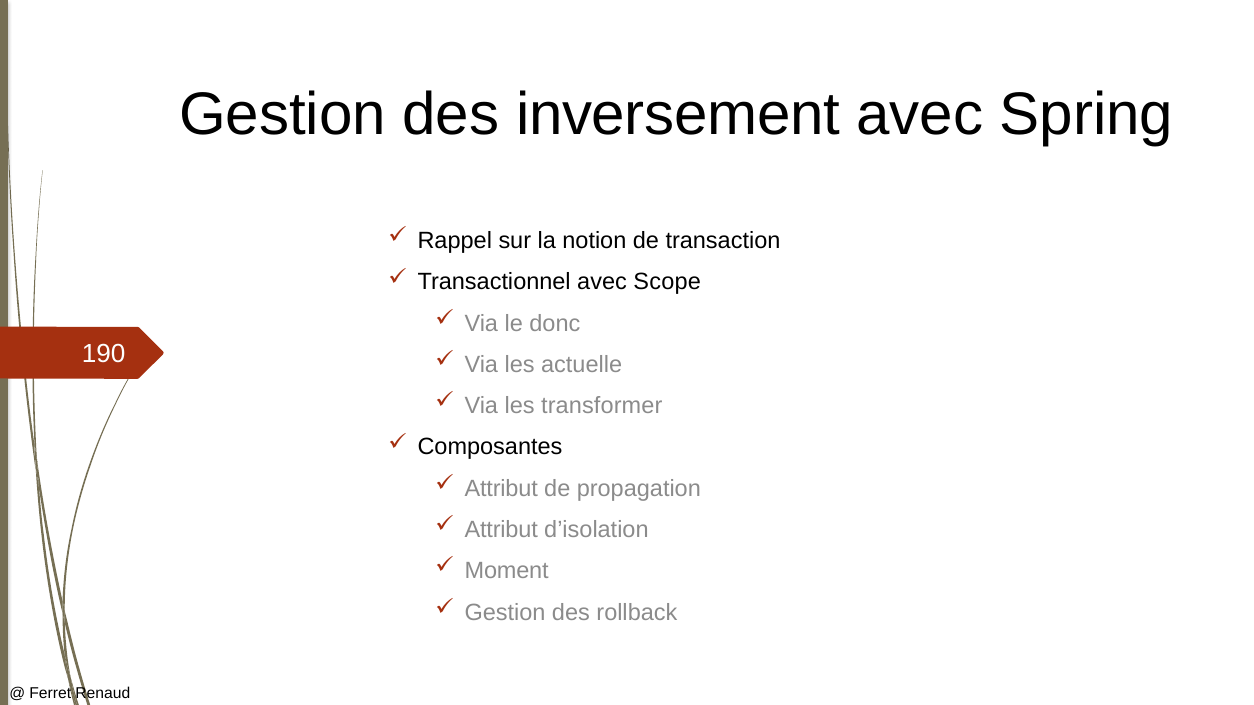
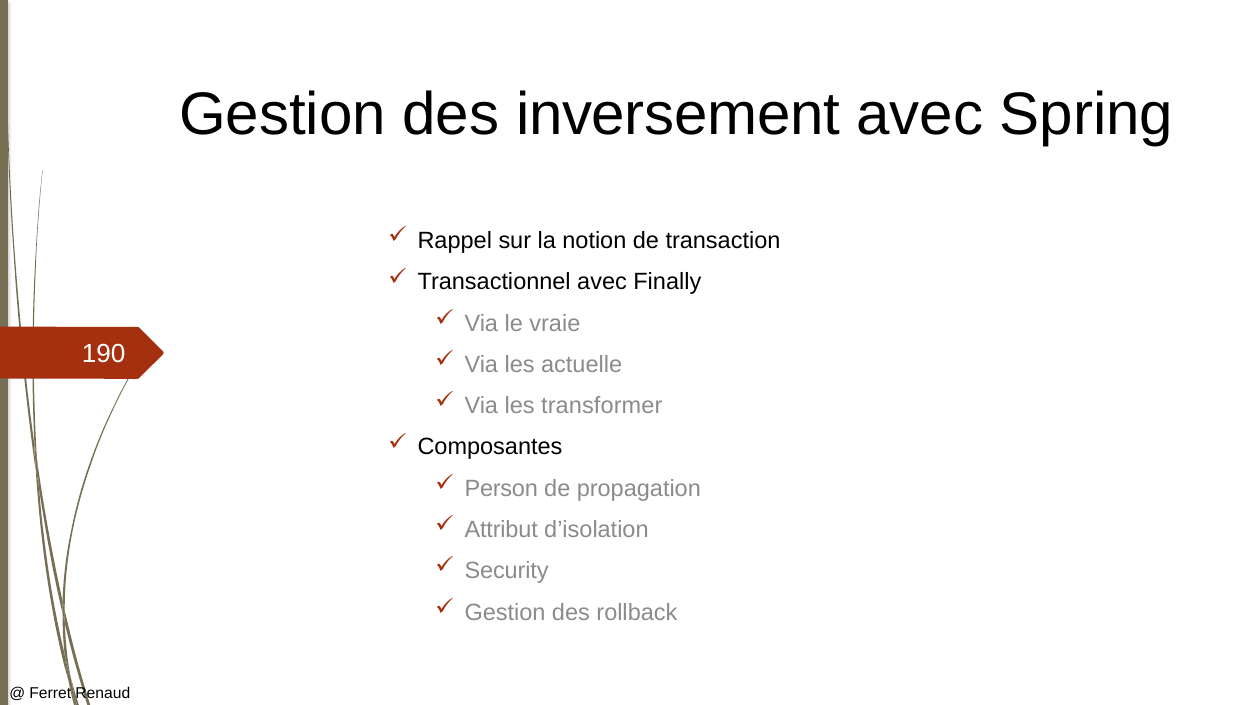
Scope: Scope -> Finally
donc: donc -> vraie
Attribut at (501, 489): Attribut -> Person
Moment: Moment -> Security
